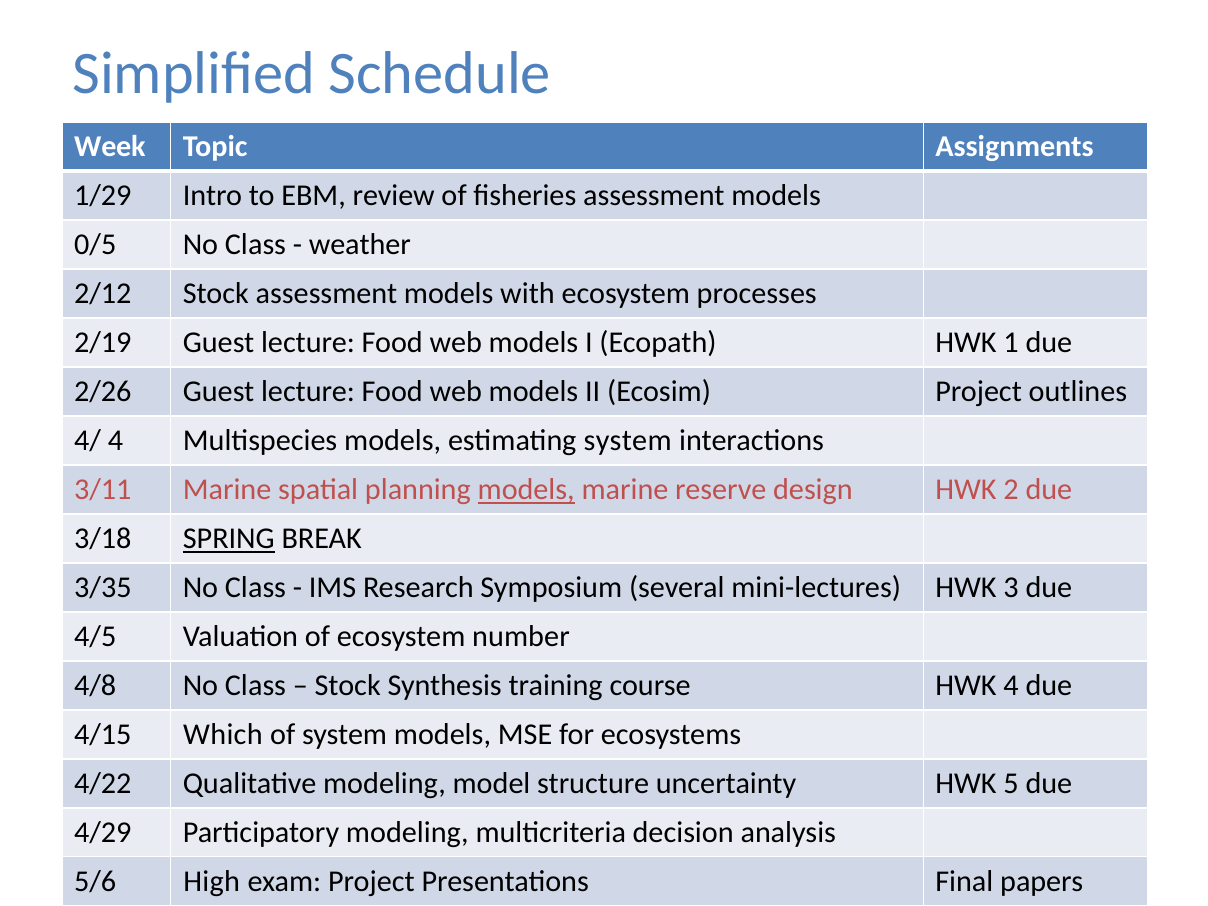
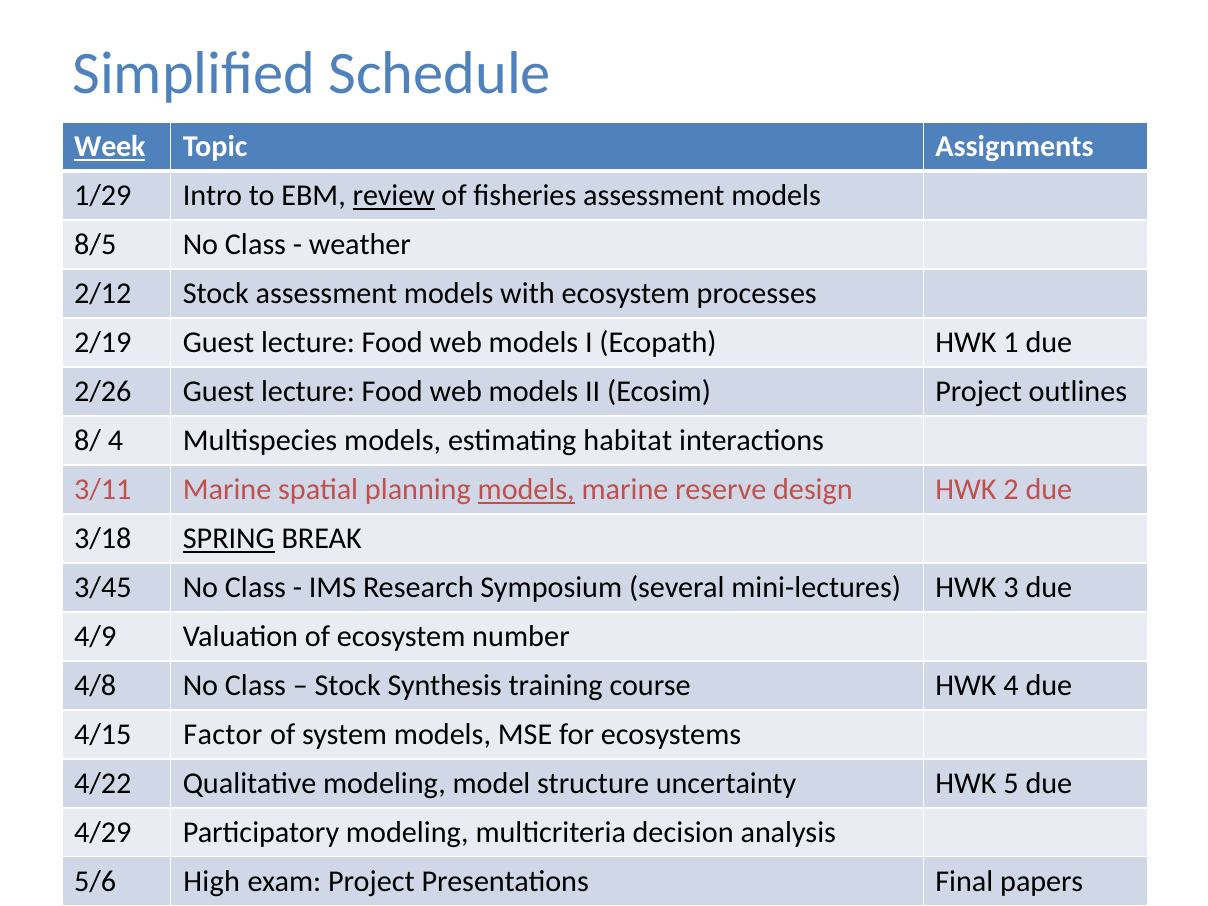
Week underline: none -> present
review underline: none -> present
0/5: 0/5 -> 8/5
4/: 4/ -> 8/
estimating system: system -> habitat
3/35: 3/35 -> 3/45
4/5: 4/5 -> 4/9
Which: Which -> Factor
